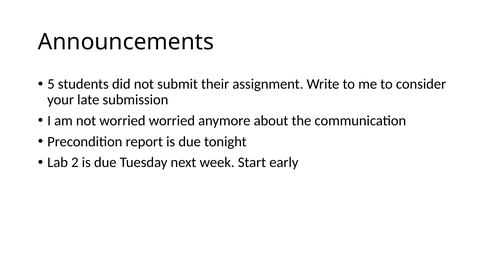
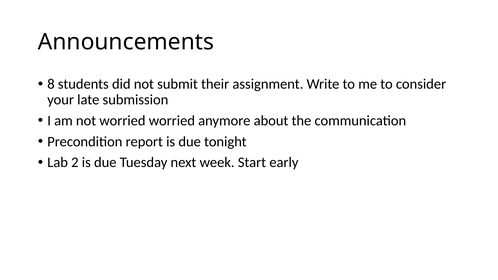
5: 5 -> 8
